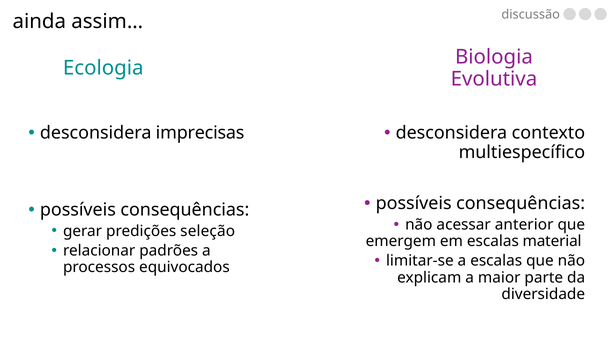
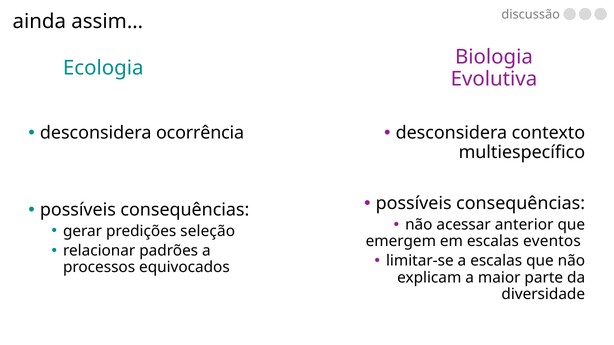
imprecisas: imprecisas -> ocorrência
material: material -> eventos
